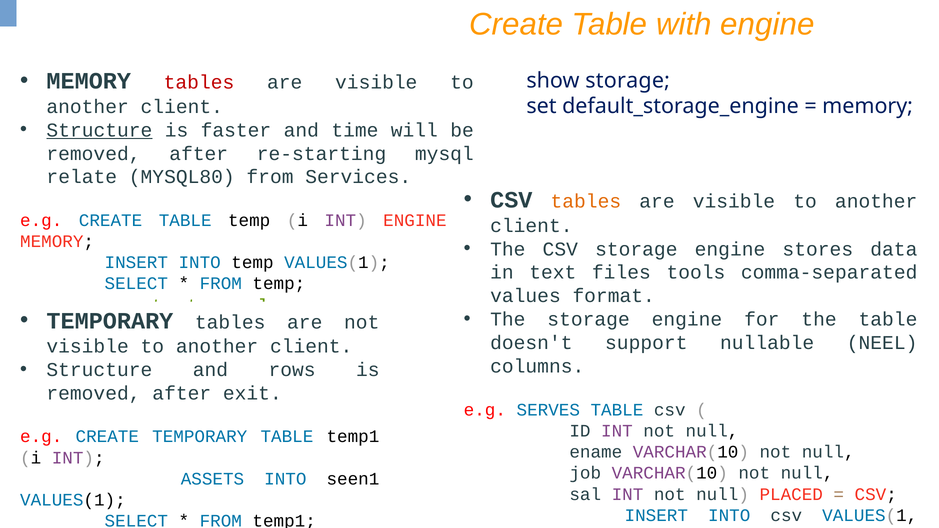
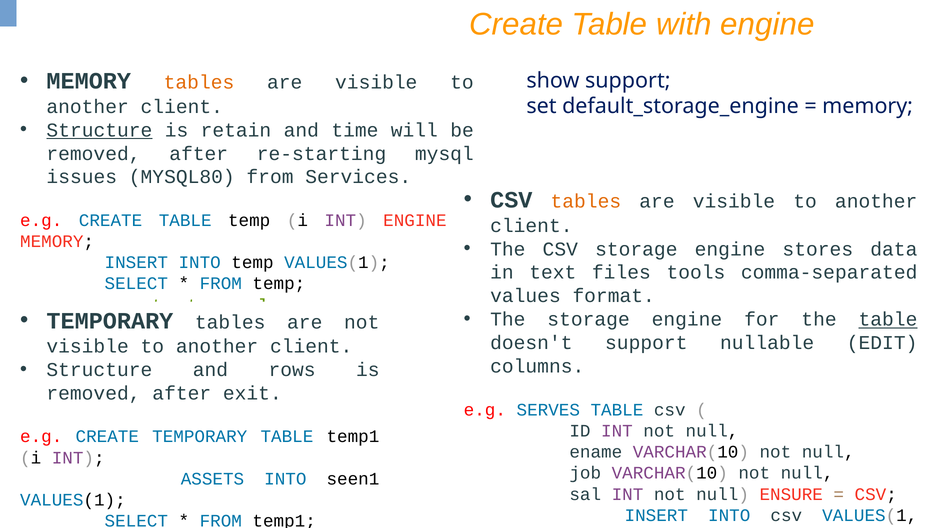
tables at (199, 82) colour: red -> orange
show storage: storage -> support
faster: faster -> retain
relate: relate -> issues
table at (888, 320) underline: none -> present
NEEL: NEEL -> EDIT
PLACED: PLACED -> ENSURE
